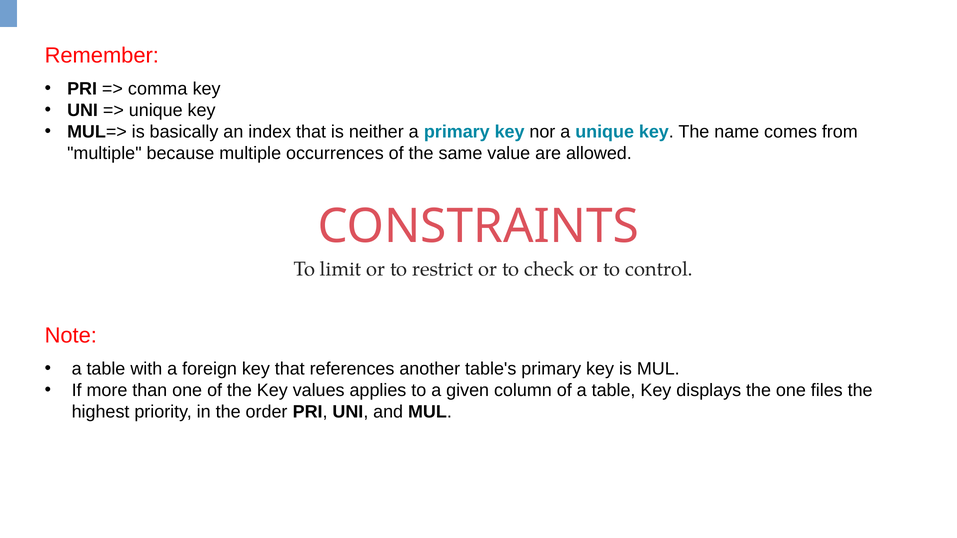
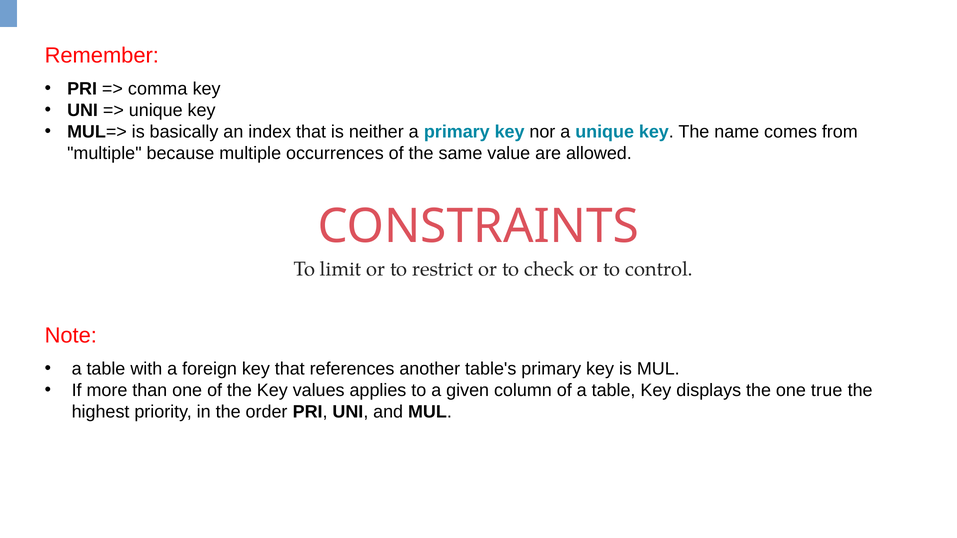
files: files -> true
